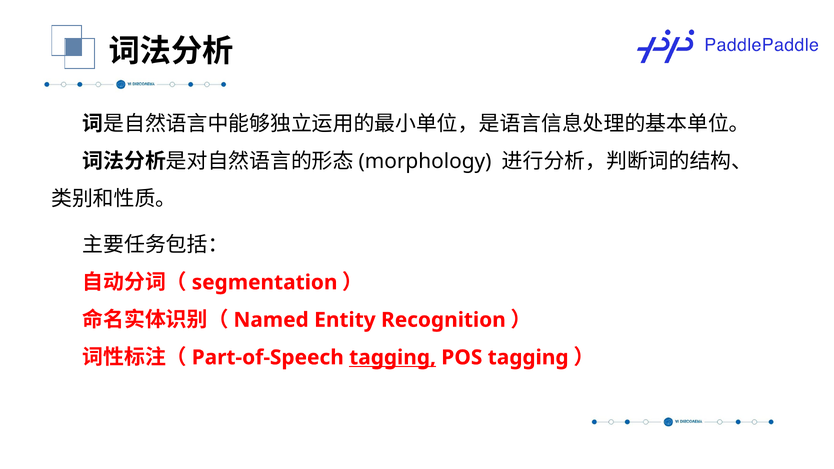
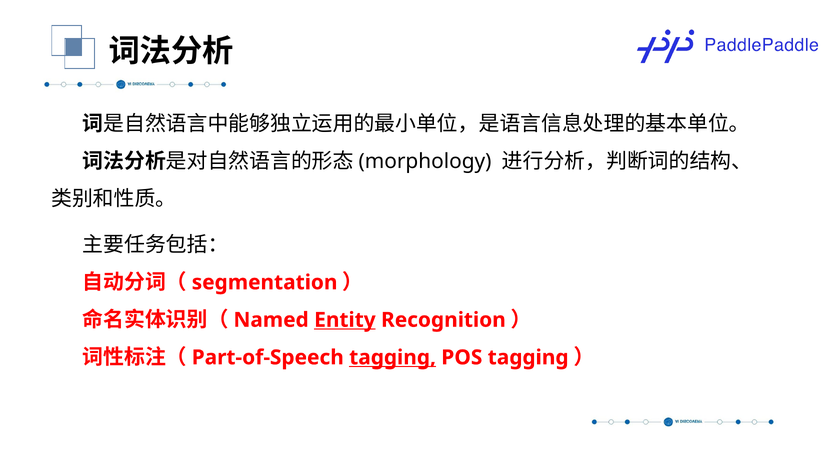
Entity underline: none -> present
